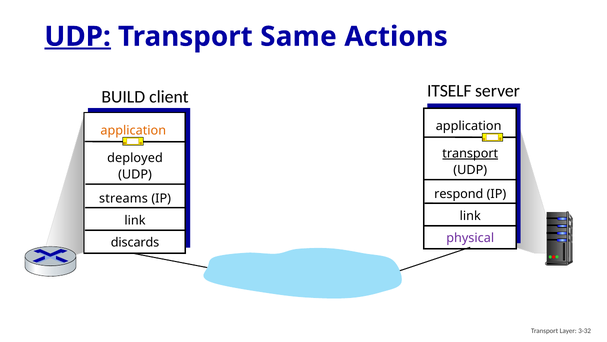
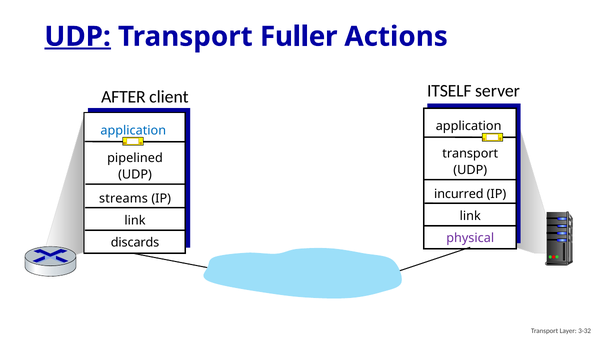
Same: Same -> Fuller
BUILD: BUILD -> AFTER
application at (133, 130) colour: orange -> blue
transport at (470, 153) underline: present -> none
deployed: deployed -> pipelined
respond: respond -> incurred
